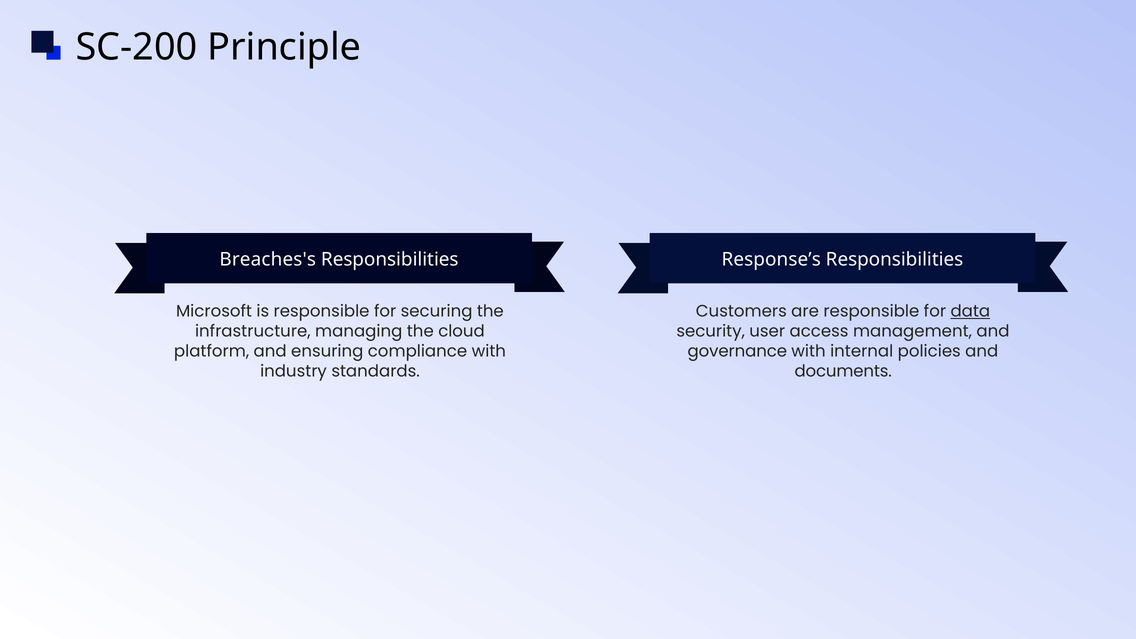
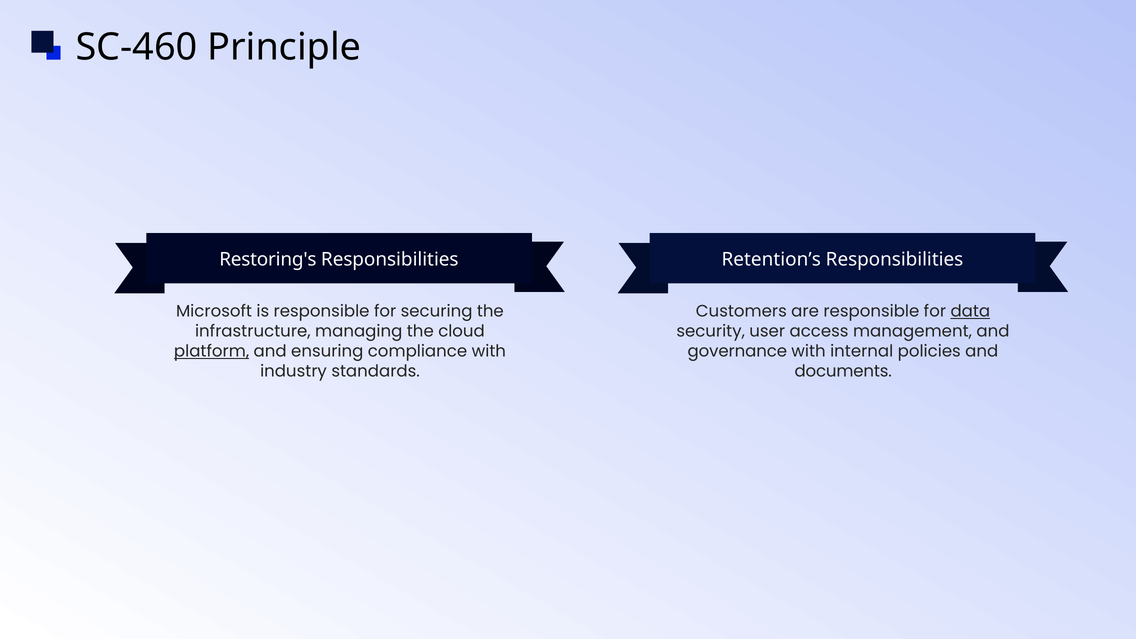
SC-200: SC-200 -> SC-460
Breaches's: Breaches's -> Restoring's
Response’s: Response’s -> Retention’s
platform underline: none -> present
